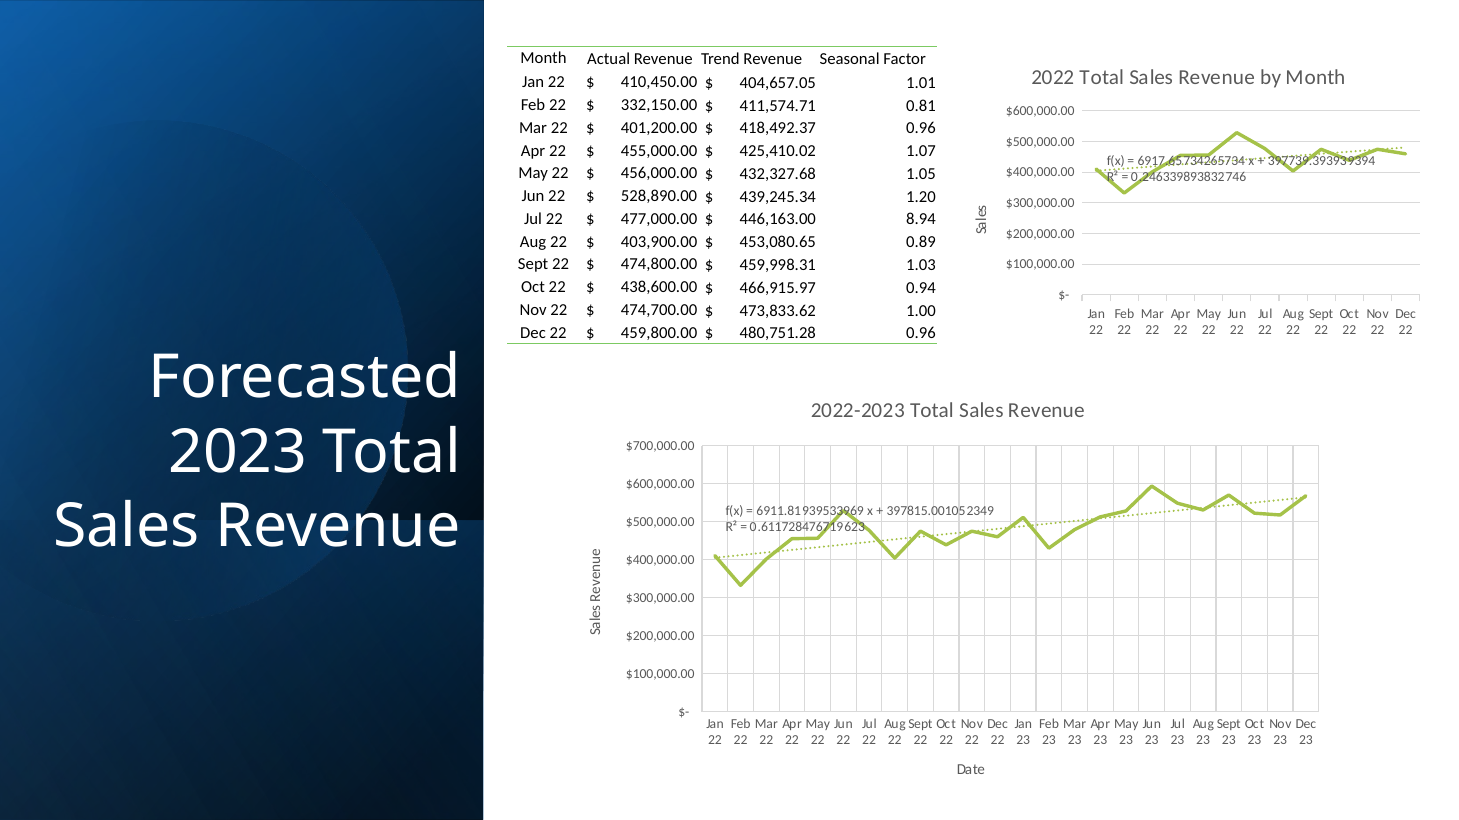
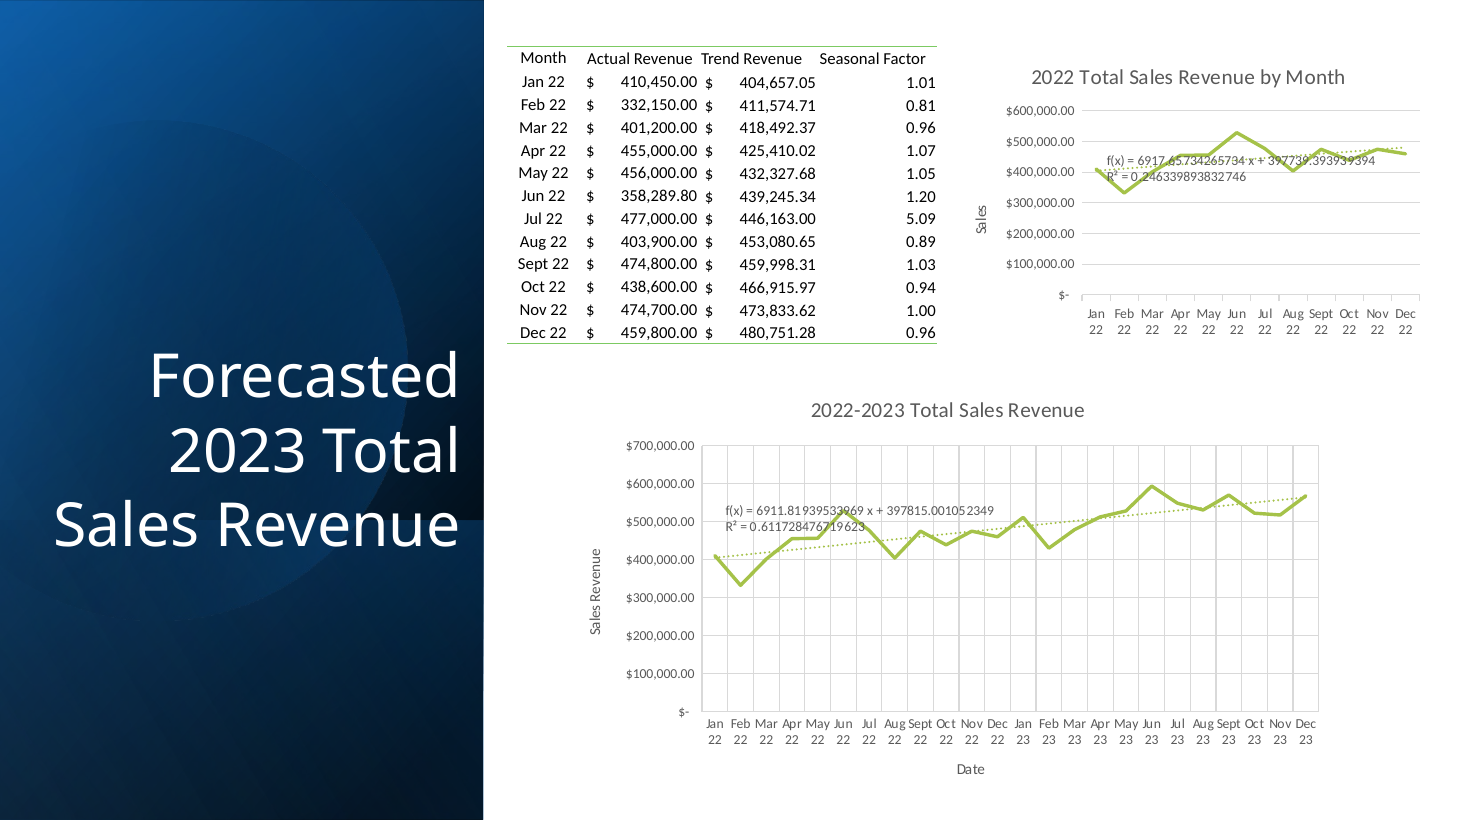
528,890.00: 528,890.00 -> 358,289.80
8.94: 8.94 -> 5.09
